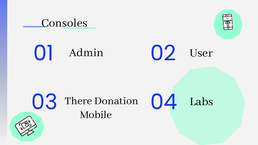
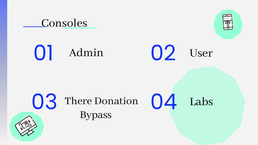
Mobile: Mobile -> Bypass
